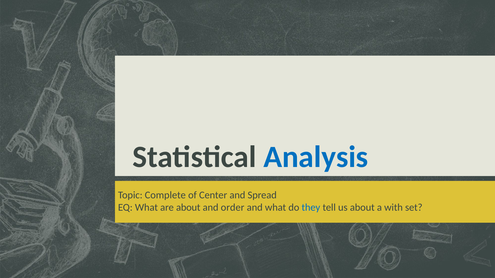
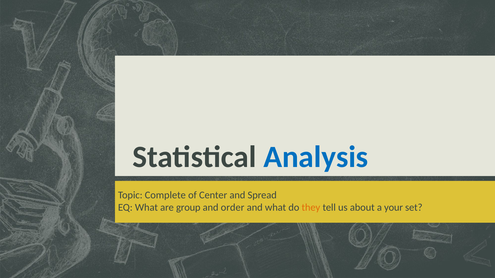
are about: about -> group
they colour: blue -> orange
with: with -> your
